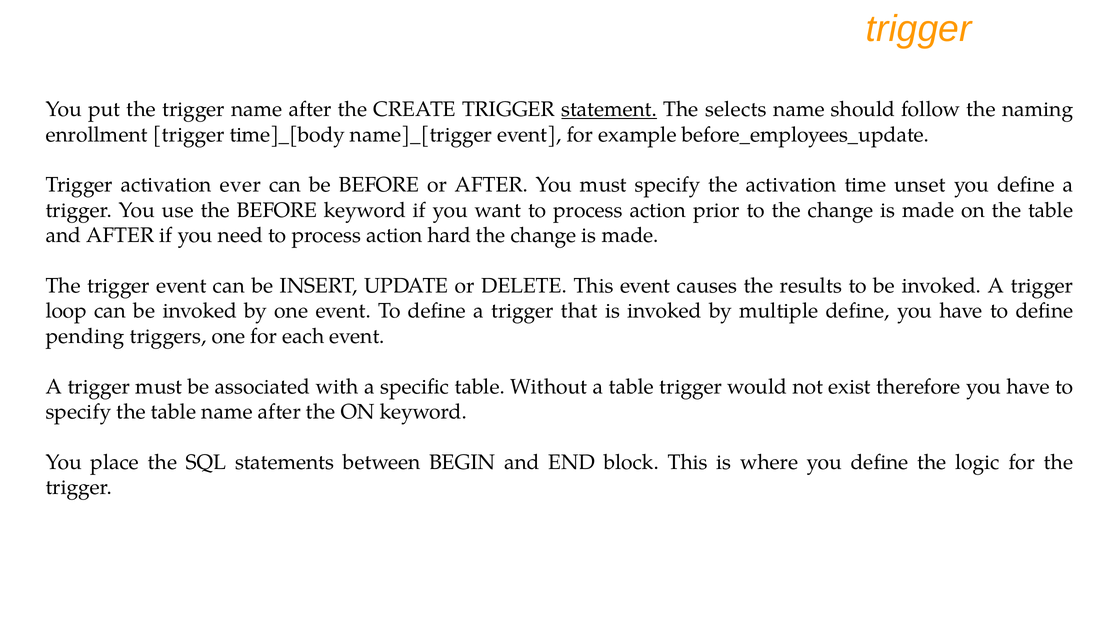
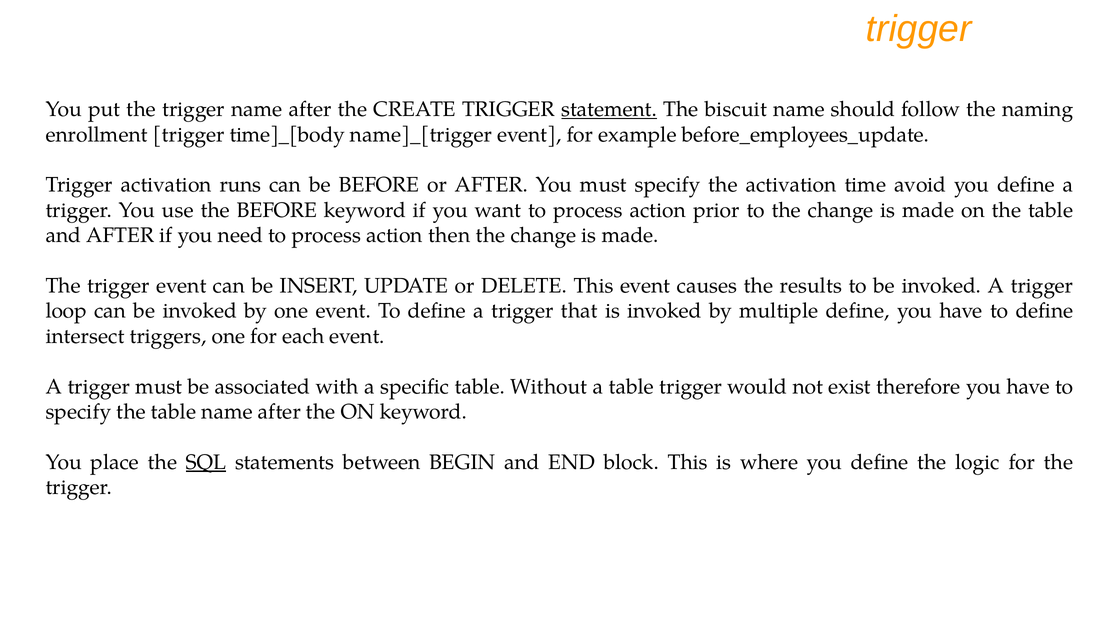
selects: selects -> biscuit
ever: ever -> runs
unset: unset -> avoid
hard: hard -> then
pending: pending -> intersect
SQL underline: none -> present
